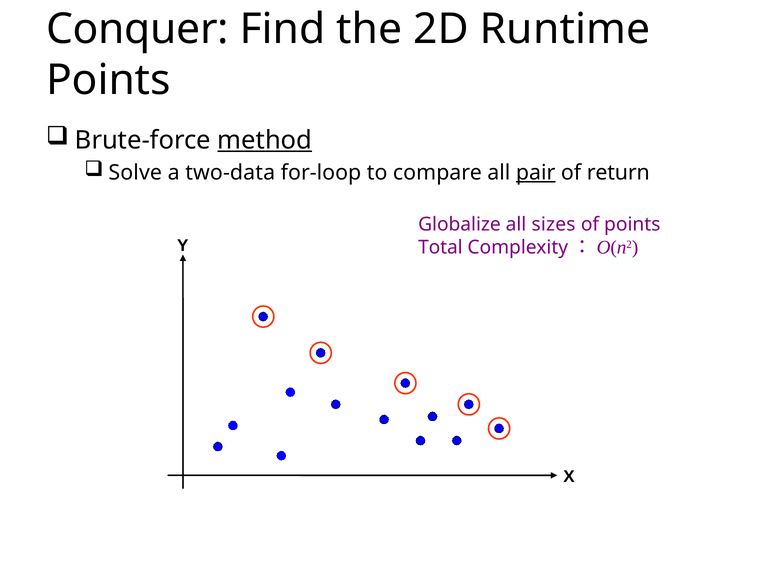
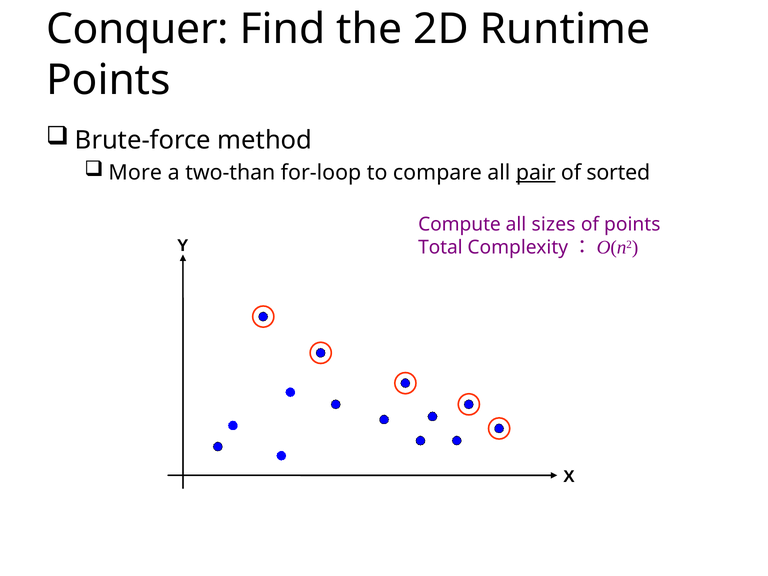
method underline: present -> none
Solve: Solve -> More
two-data: two-data -> two-than
return: return -> sorted
Globalize: Globalize -> Compute
